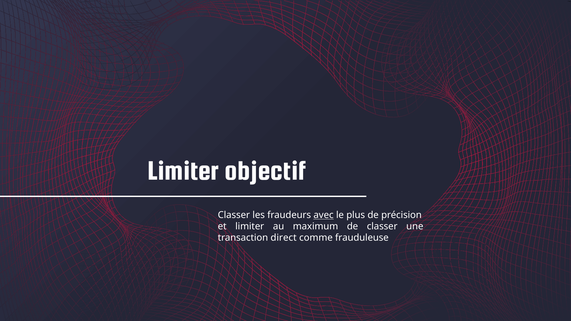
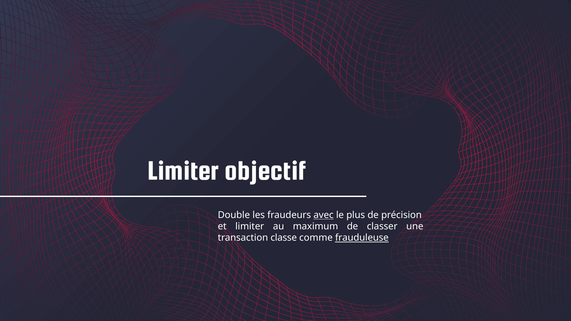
Classer at (234, 215): Classer -> Double
direct: direct -> classe
frauduleuse underline: none -> present
